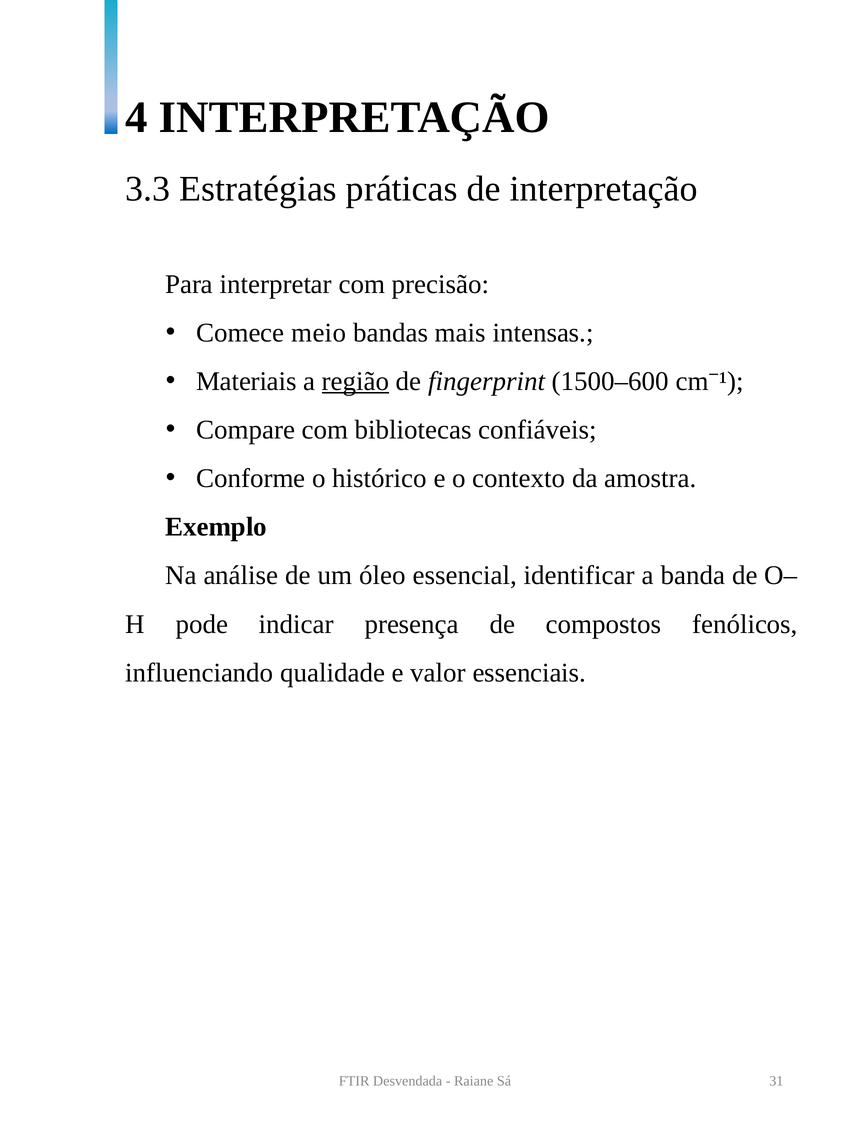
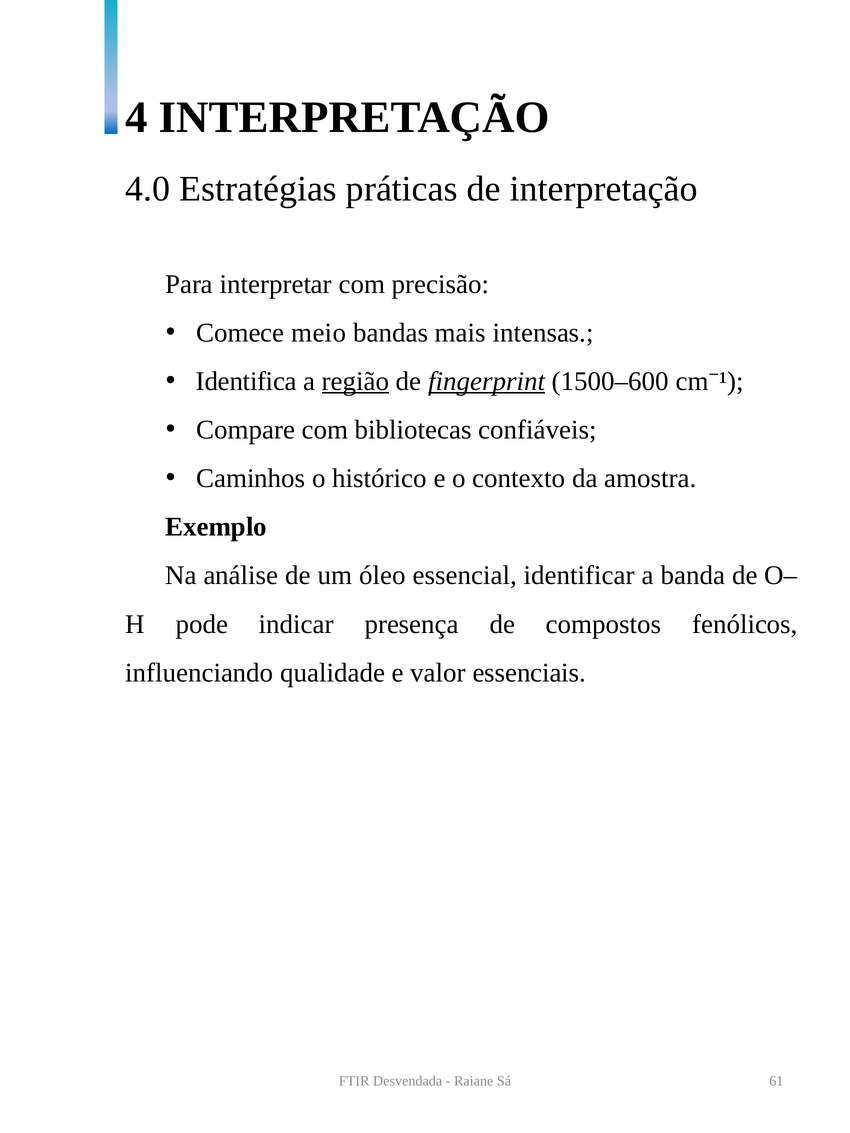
3.3: 3.3 -> 4.0
Materiais: Materiais -> Identifica
fingerprint underline: none -> present
Conforme: Conforme -> Caminhos
31: 31 -> 61
